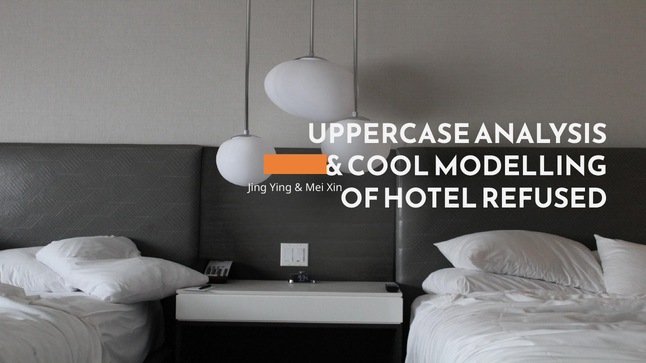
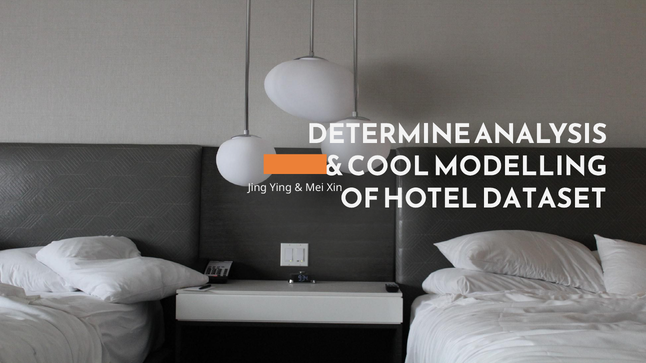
UPPERCASE: UPPERCASE -> DETERMINE
REFUSED: REFUSED -> DATASET
